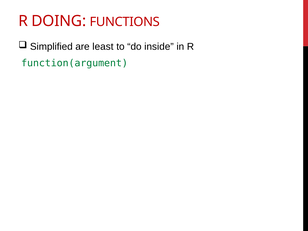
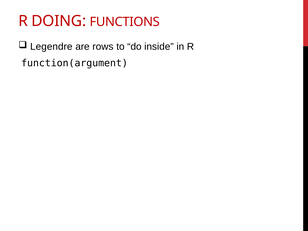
Simplified: Simplified -> Legendre
least: least -> rows
function(argument colour: green -> black
